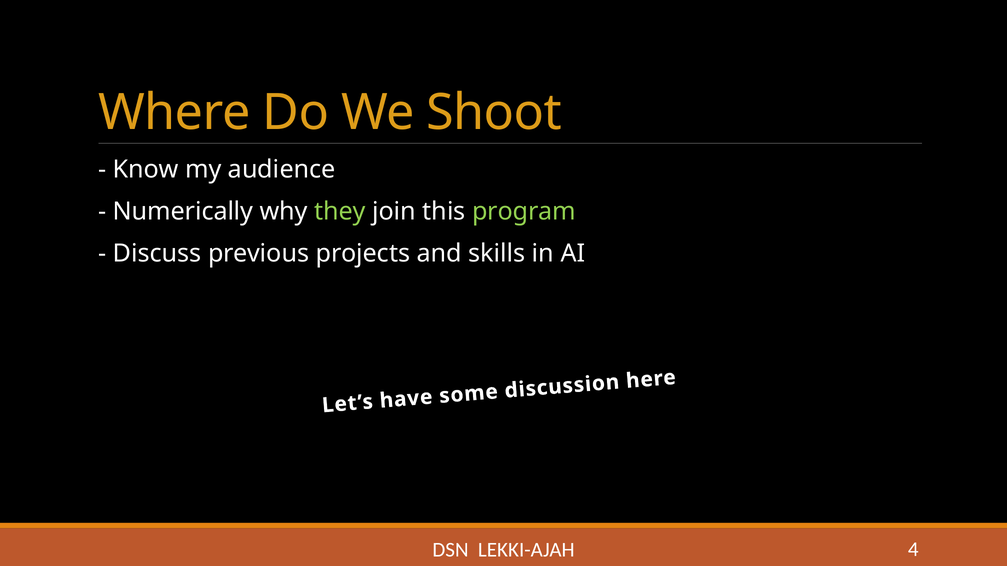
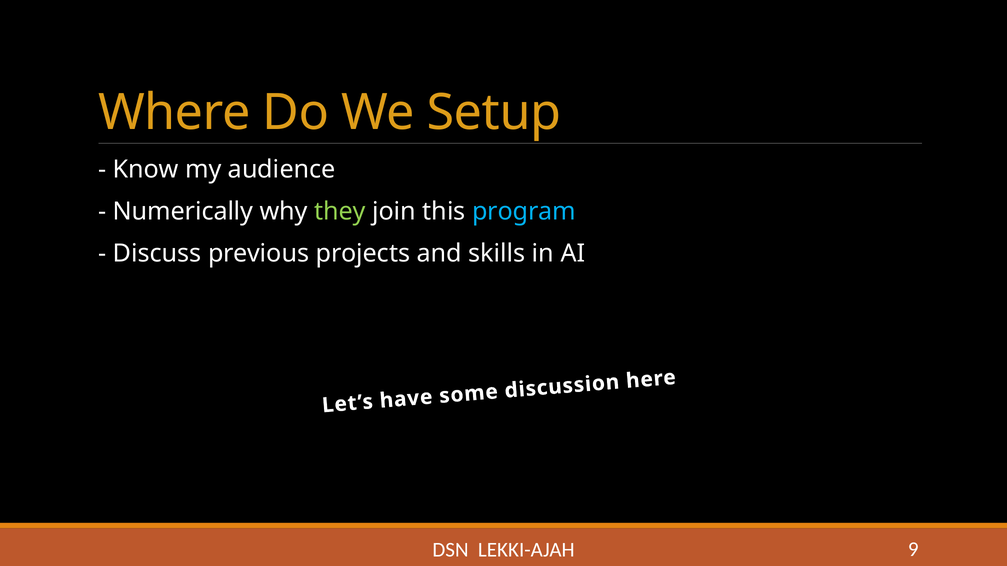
Shoot: Shoot -> Setup
program colour: light green -> light blue
4: 4 -> 9
